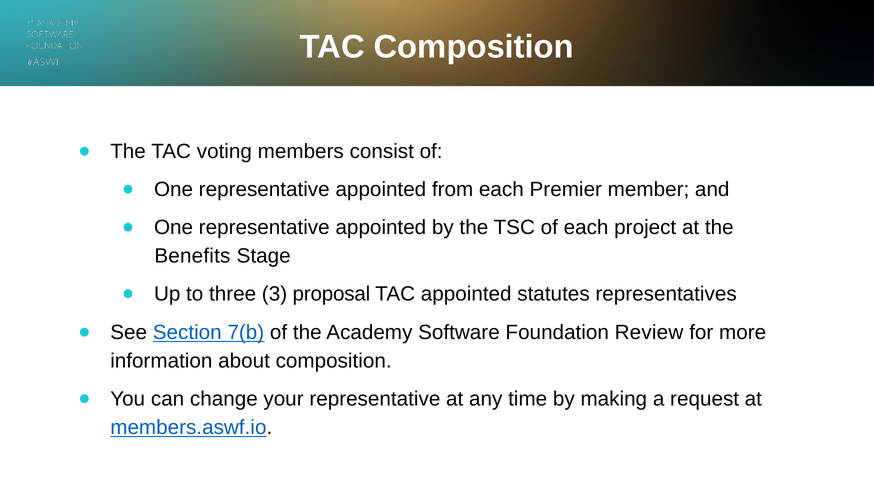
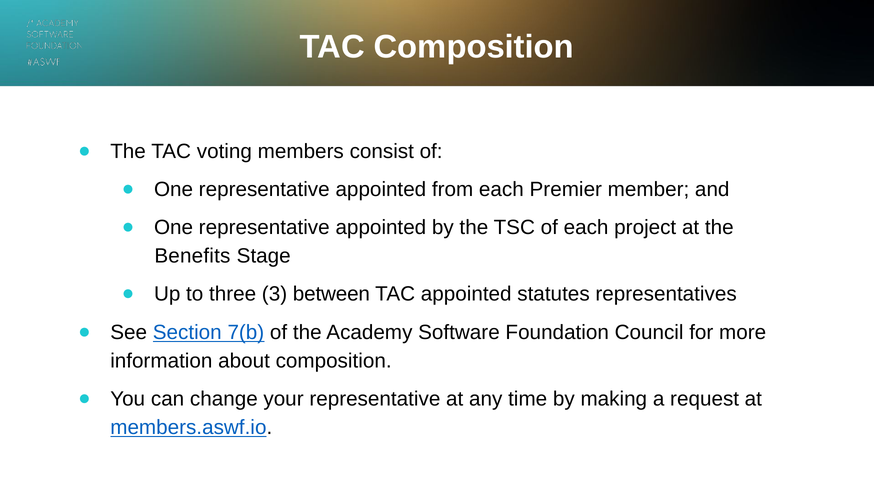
proposal: proposal -> between
Review: Review -> Council
